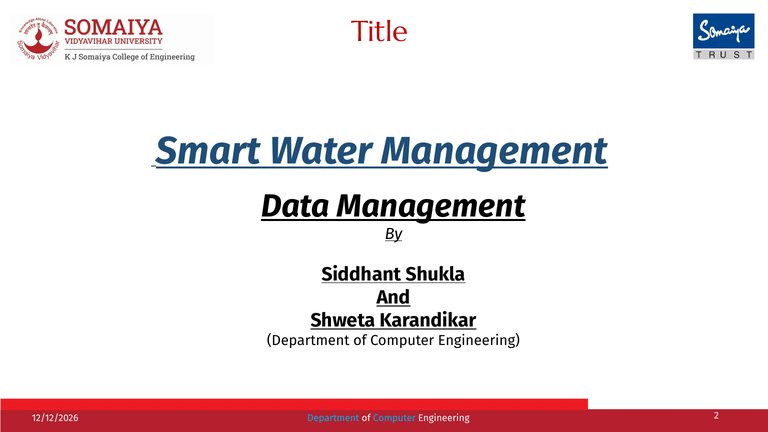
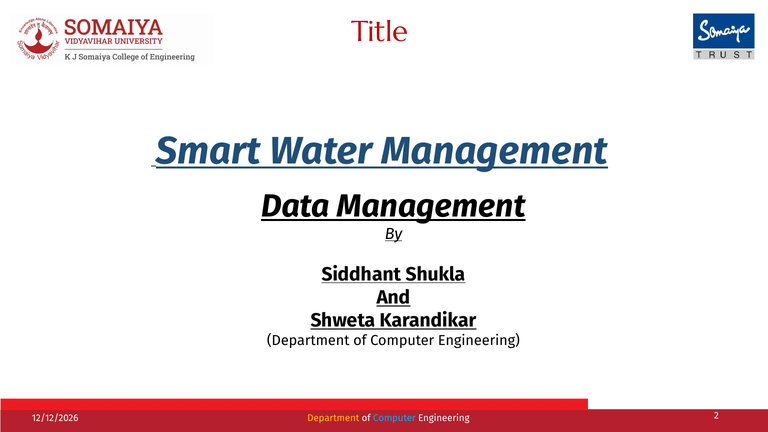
Department at (333, 418) colour: light blue -> yellow
